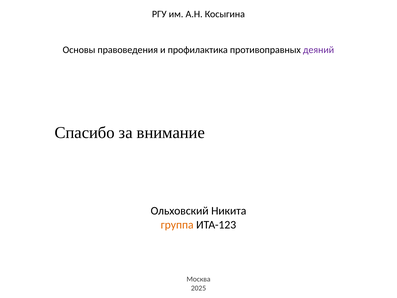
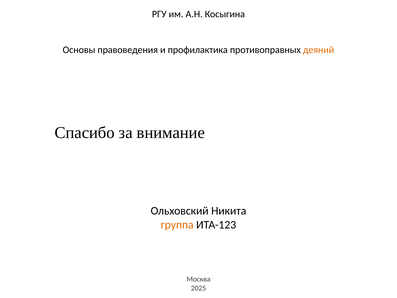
деяний colour: purple -> orange
